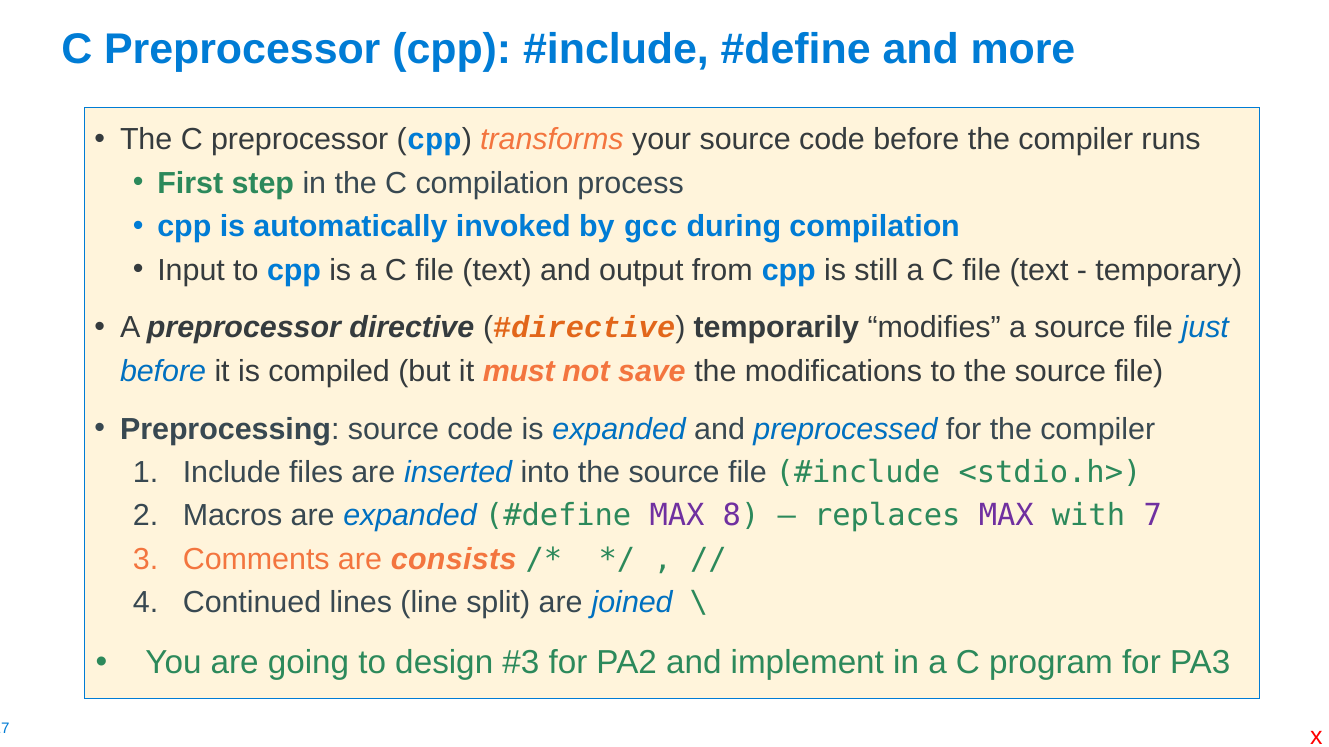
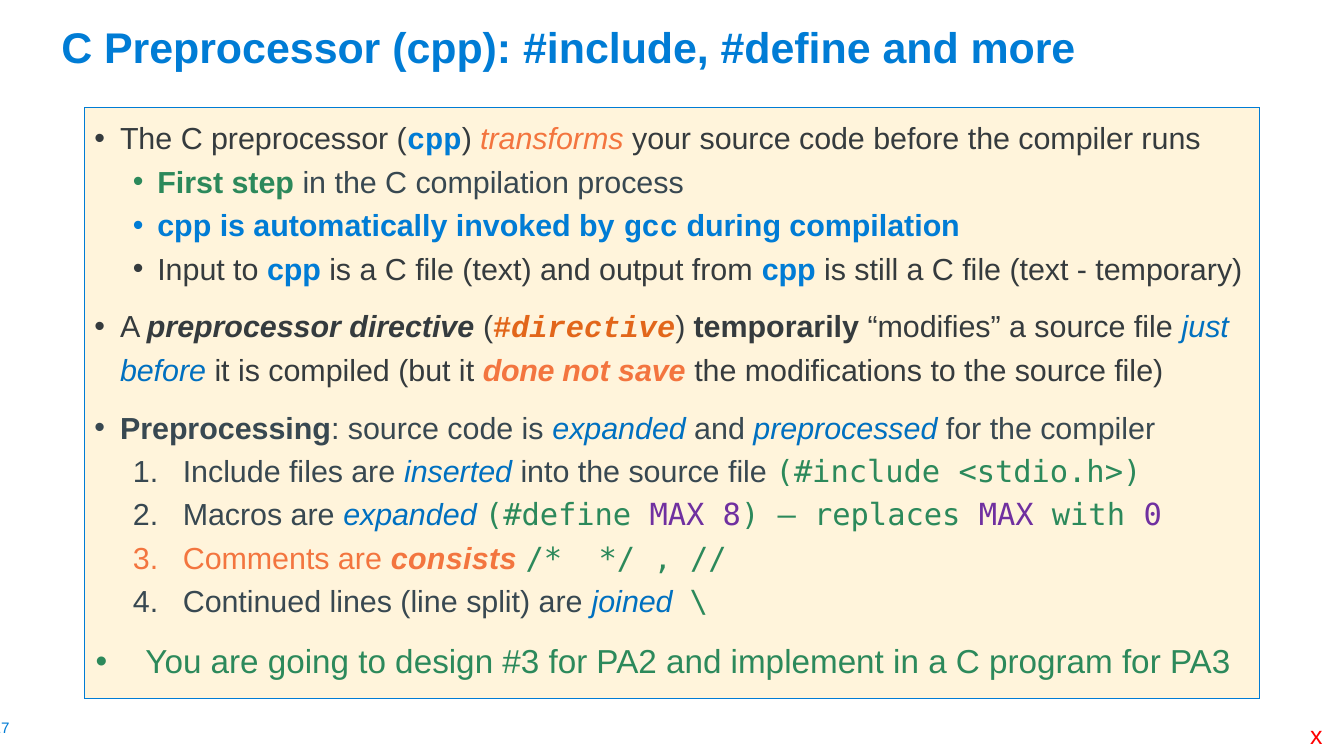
must: must -> done
7: 7 -> 0
